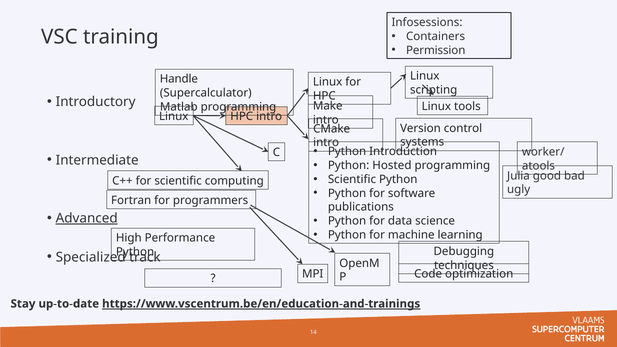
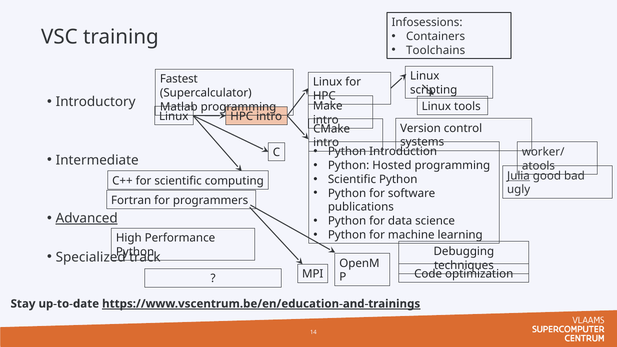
Permission: Permission -> Toolchains
Handle: Handle -> Fastest
Julia underline: none -> present
